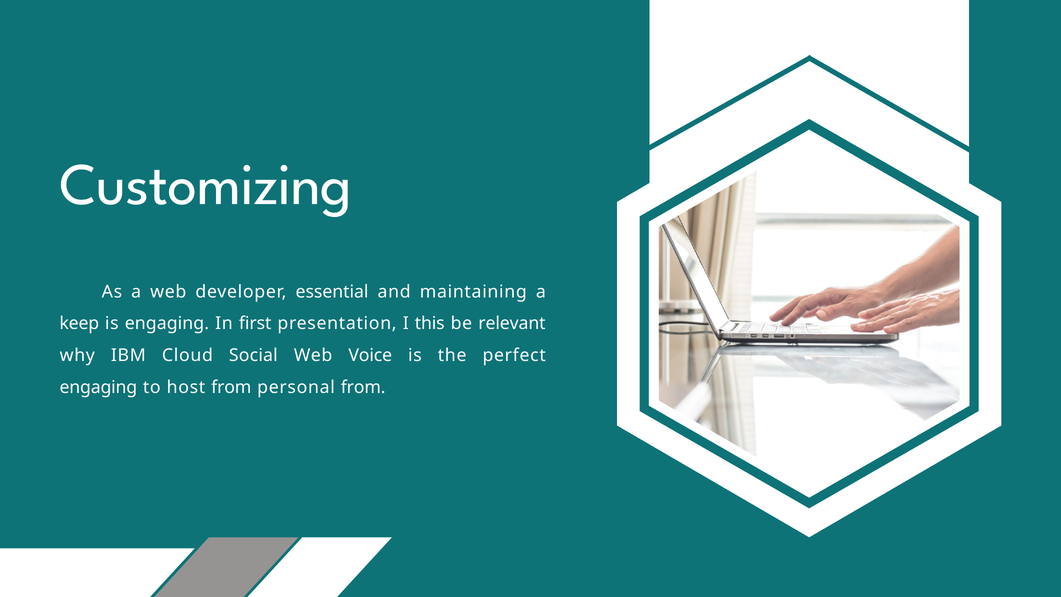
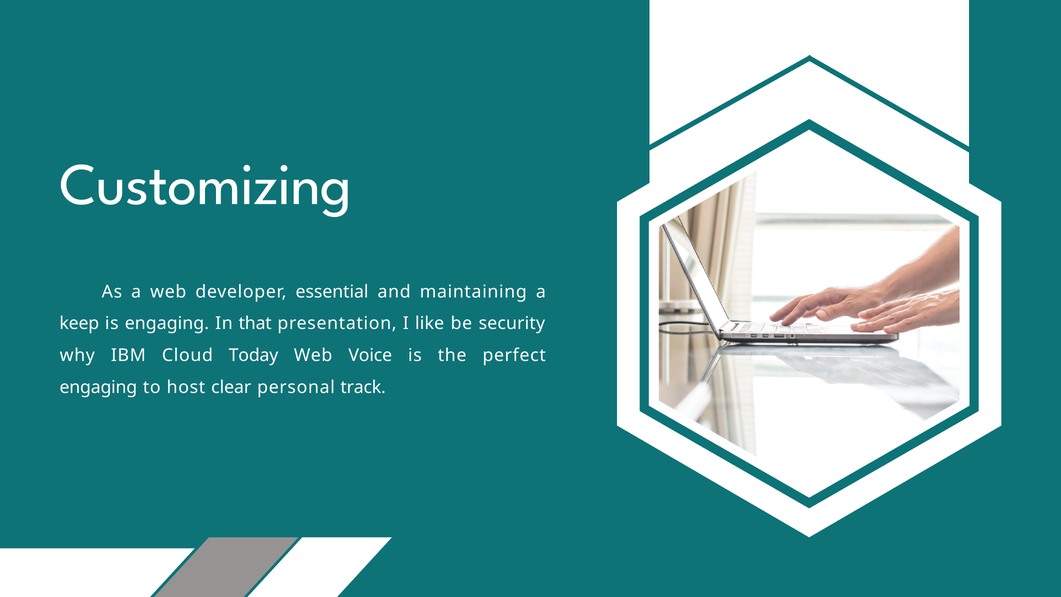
first: first -> that
this: this -> like
relevant: relevant -> security
Social: Social -> Today
host from: from -> clear
personal from: from -> track
